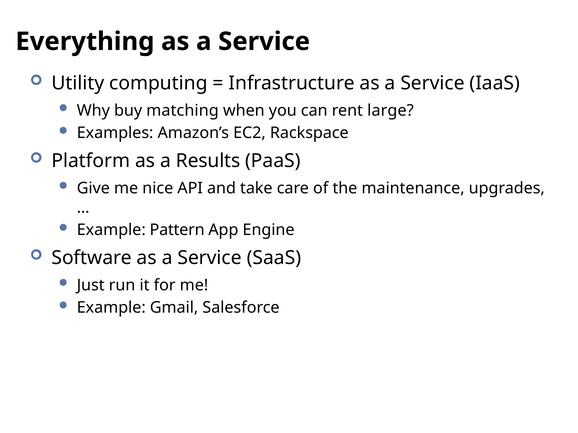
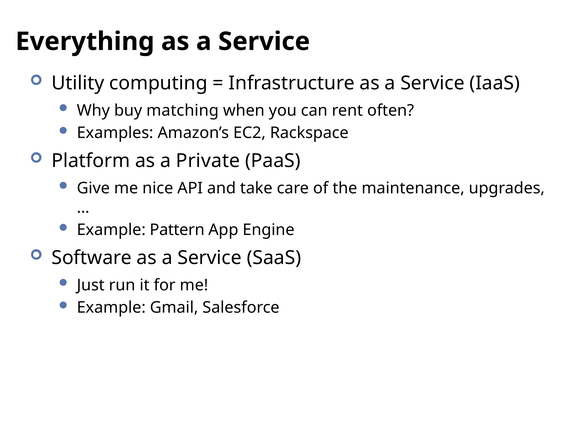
large: large -> often
Results: Results -> Private
